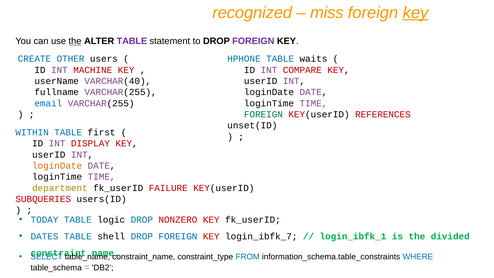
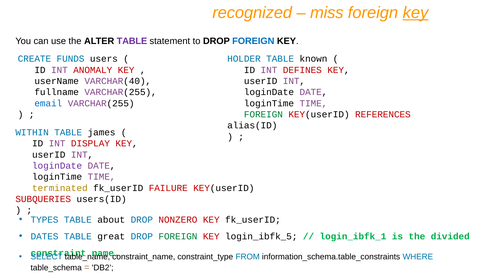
the at (75, 41) underline: present -> none
FOREIGN at (253, 41) colour: purple -> blue
OTHER: OTHER -> FUNDS
HPHONE: HPHONE -> HOLDER
waits: waits -> known
MACHINE: MACHINE -> ANOMALY
COMPARE: COMPARE -> DEFINES
unset(ID: unset(ID -> alias(ID
first: first -> james
loginDate at (57, 166) colour: orange -> purple
department: department -> terminated
TODAY: TODAY -> TYPES
logic: logic -> about
shell: shell -> great
FOREIGN at (178, 236) colour: blue -> green
login_ibfk_7: login_ibfk_7 -> login_ibfk_5
